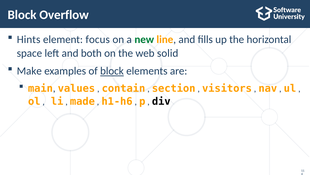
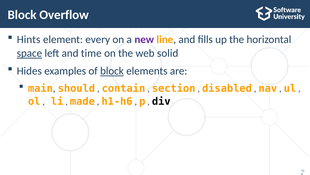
focus: focus -> every
new colour: green -> purple
space underline: none -> present
both: both -> time
Make: Make -> Hides
values: values -> should
visitors: visitors -> disabled
